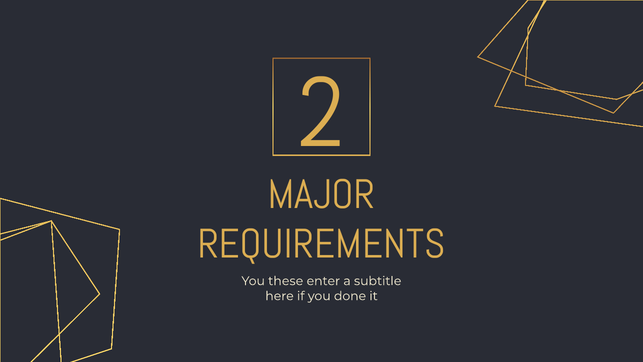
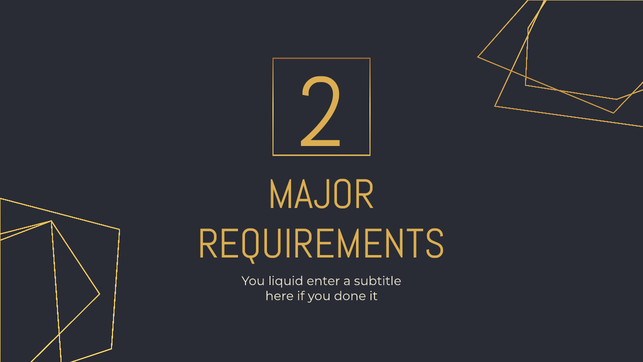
these: these -> liquid
